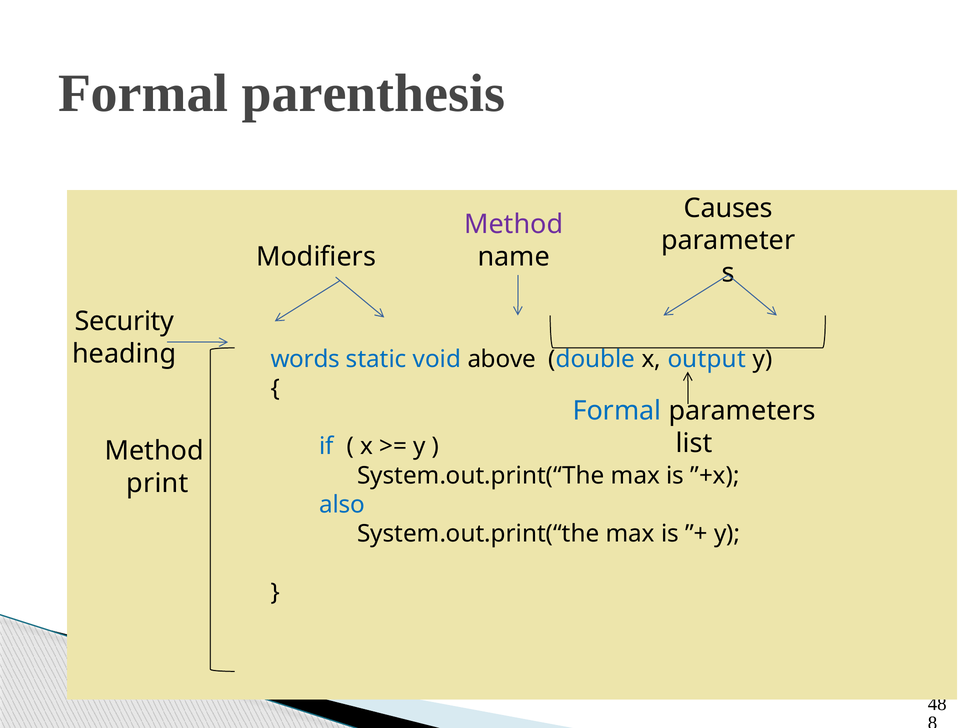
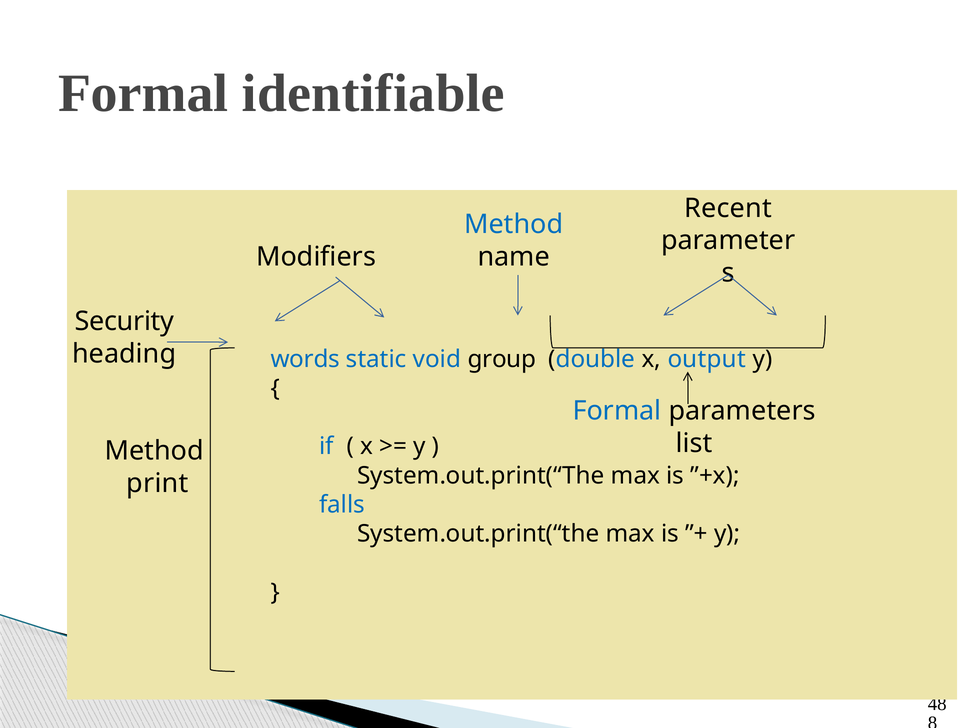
parenthesis: parenthesis -> identifiable
Causes: Causes -> Recent
Method at (514, 224) colour: purple -> blue
above: above -> group
also: also -> falls
